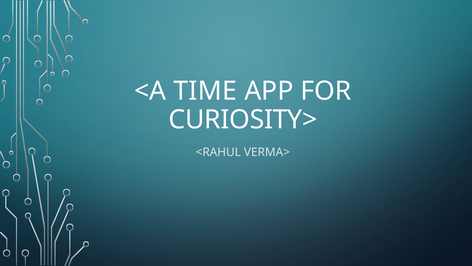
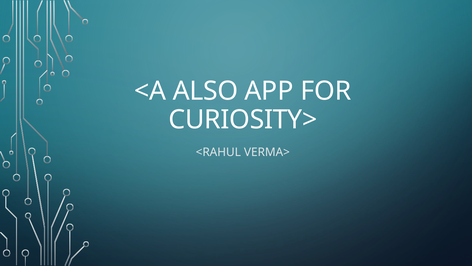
TIME: TIME -> ALSO
